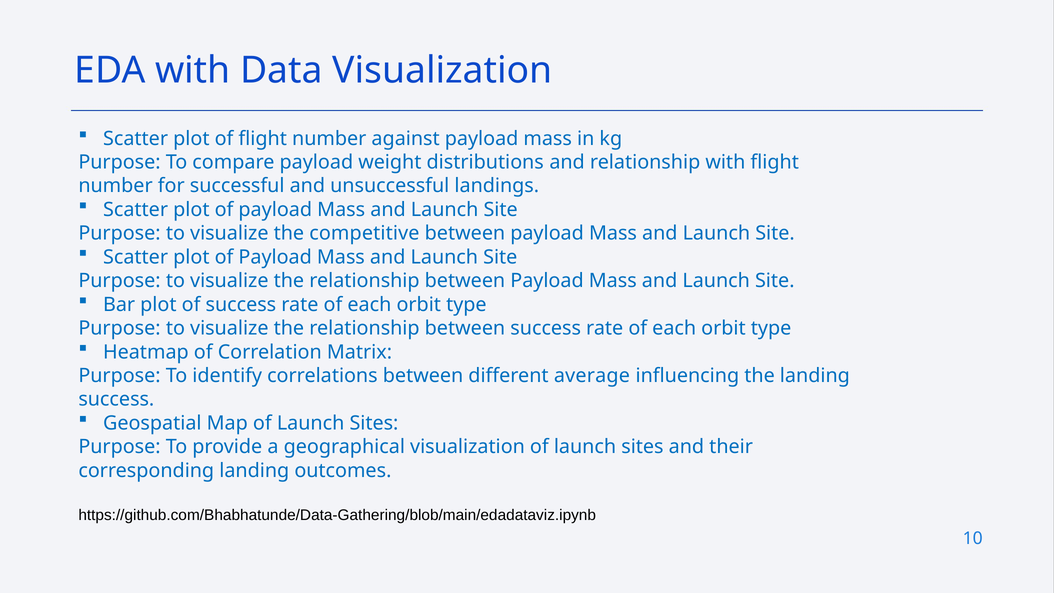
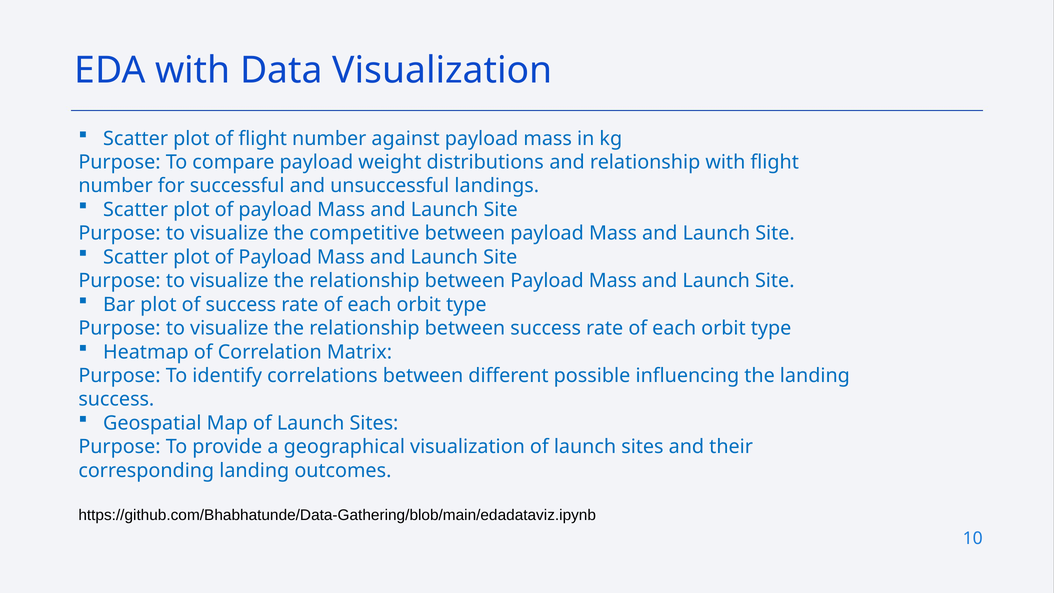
average: average -> possible
